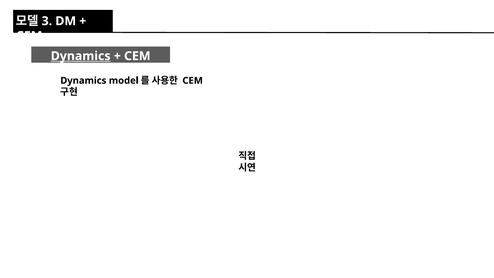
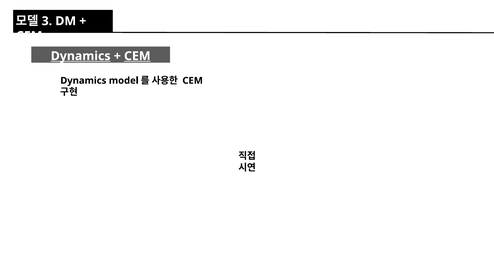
CEM at (137, 56) underline: none -> present
